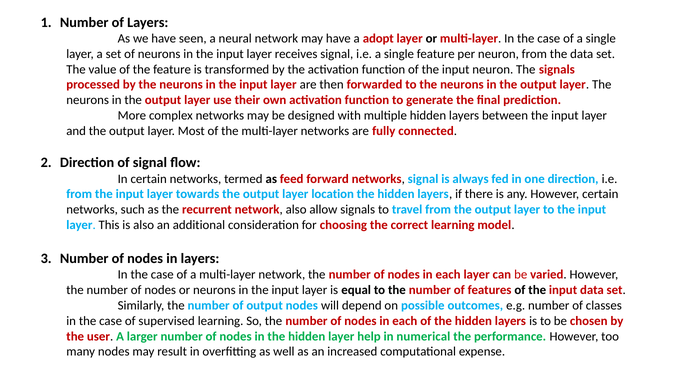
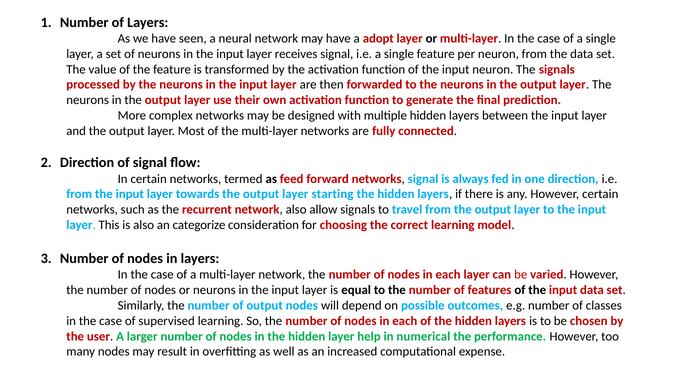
location: location -> starting
additional: additional -> categorize
